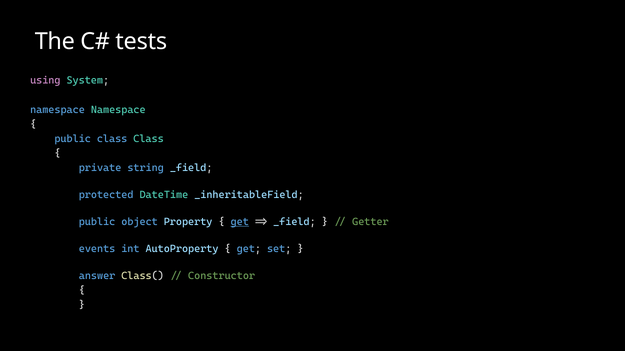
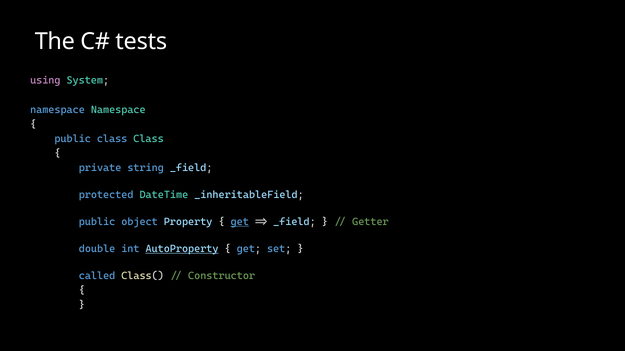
events: events -> double
AutoProperty underline: none -> present
answer: answer -> called
